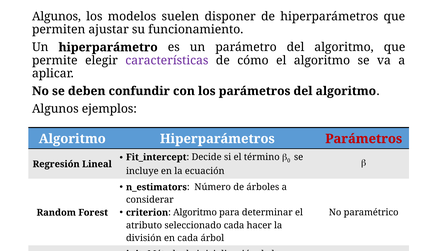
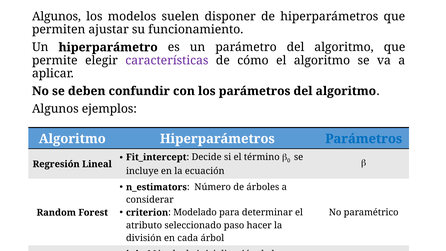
Parámetros at (364, 139) colour: red -> blue
criterion Algoritmo: Algoritmo -> Modelado
seleccionado cada: cada -> paso
